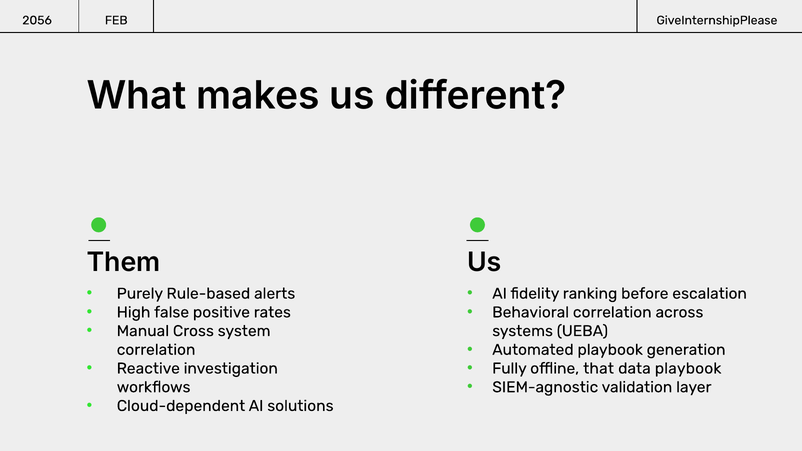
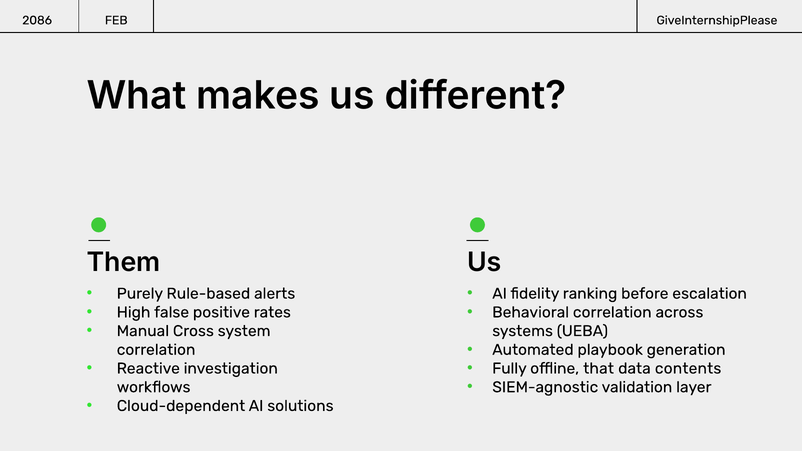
2056: 2056 -> 2086
data playbook: playbook -> contents
